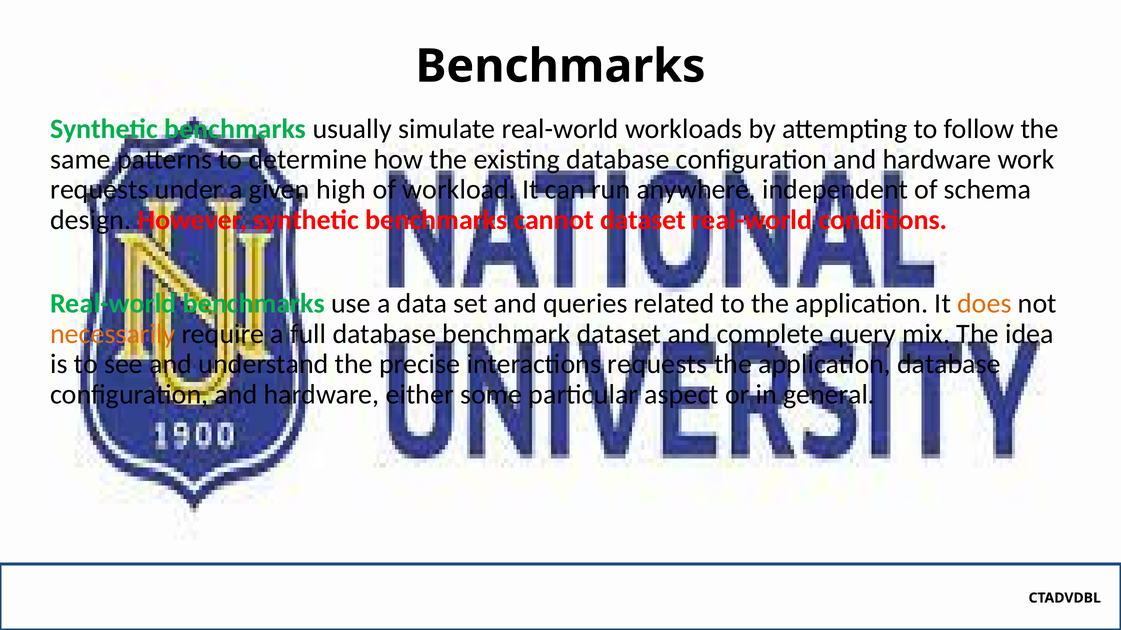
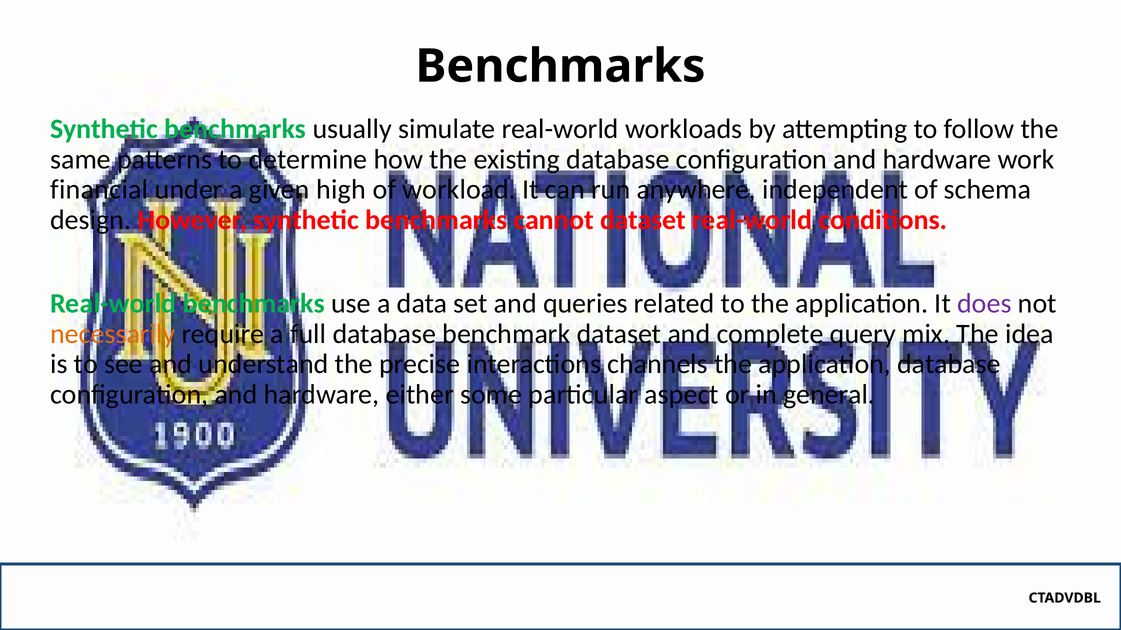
requests at (99, 190): requests -> financial
does colour: orange -> purple
interactions requests: requests -> channels
